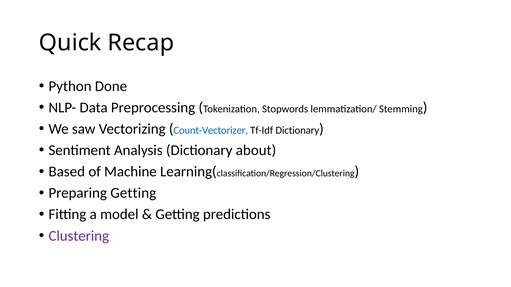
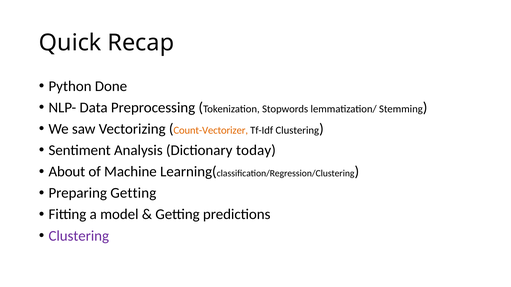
Count-Vectorizer colour: blue -> orange
Tf-Idf Dictionary: Dictionary -> Clustering
about: about -> today
Based: Based -> About
